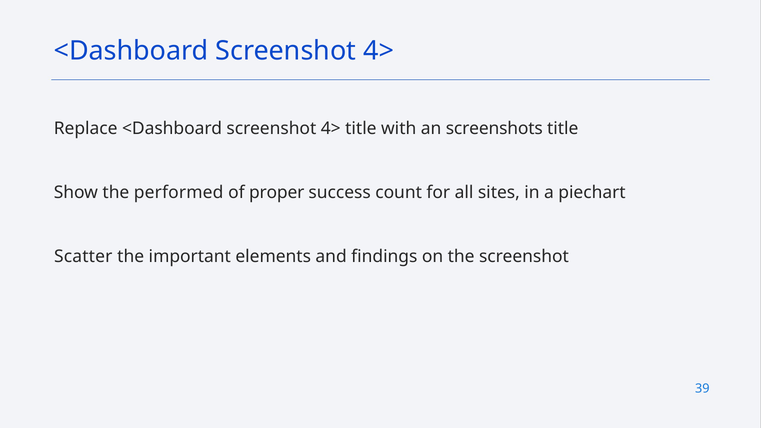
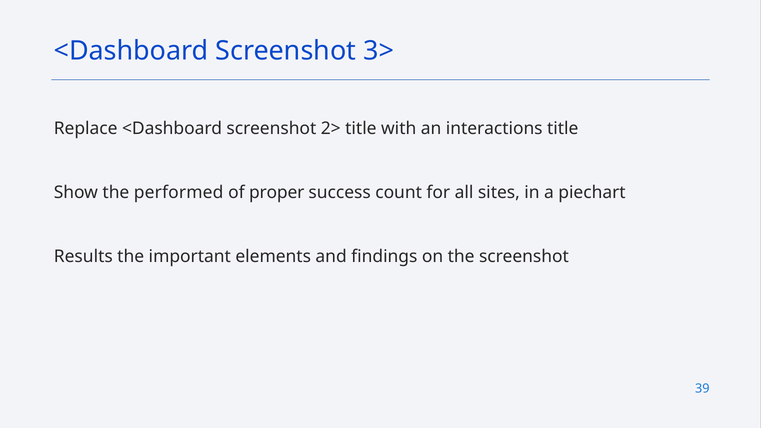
4> at (379, 51): 4> -> 3>
Replace <Dashboard screenshot 4>: 4> -> 2>
screenshots: screenshots -> interactions
Scatter: Scatter -> Results
